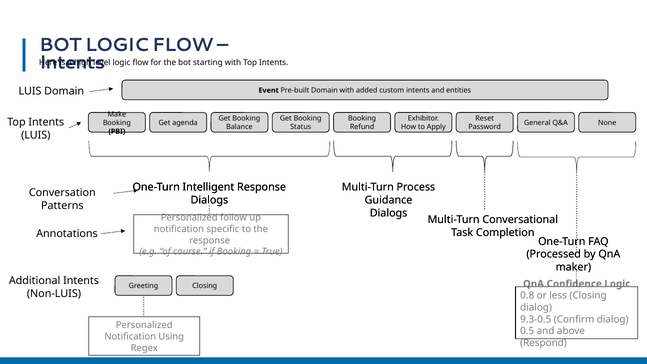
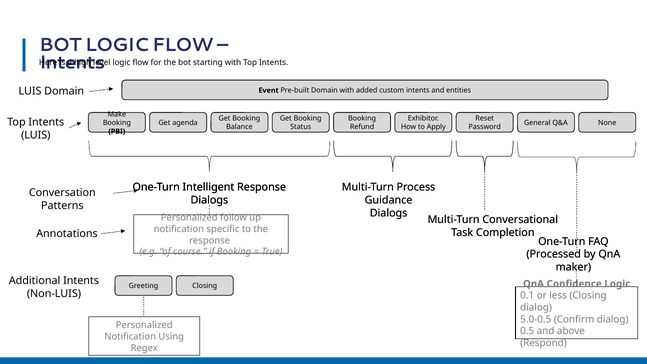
0.8: 0.8 -> 0.1
9.3-0.5: 9.3-0.5 -> 5.0-0.5
